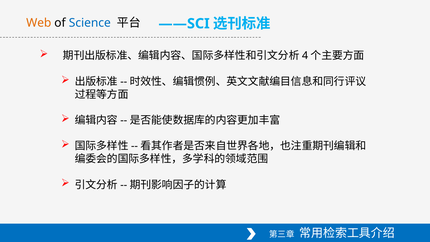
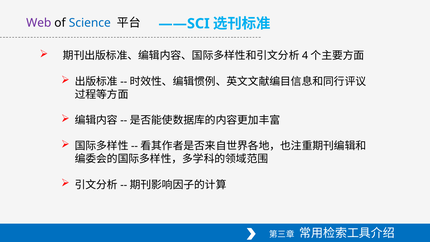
Web colour: orange -> purple
